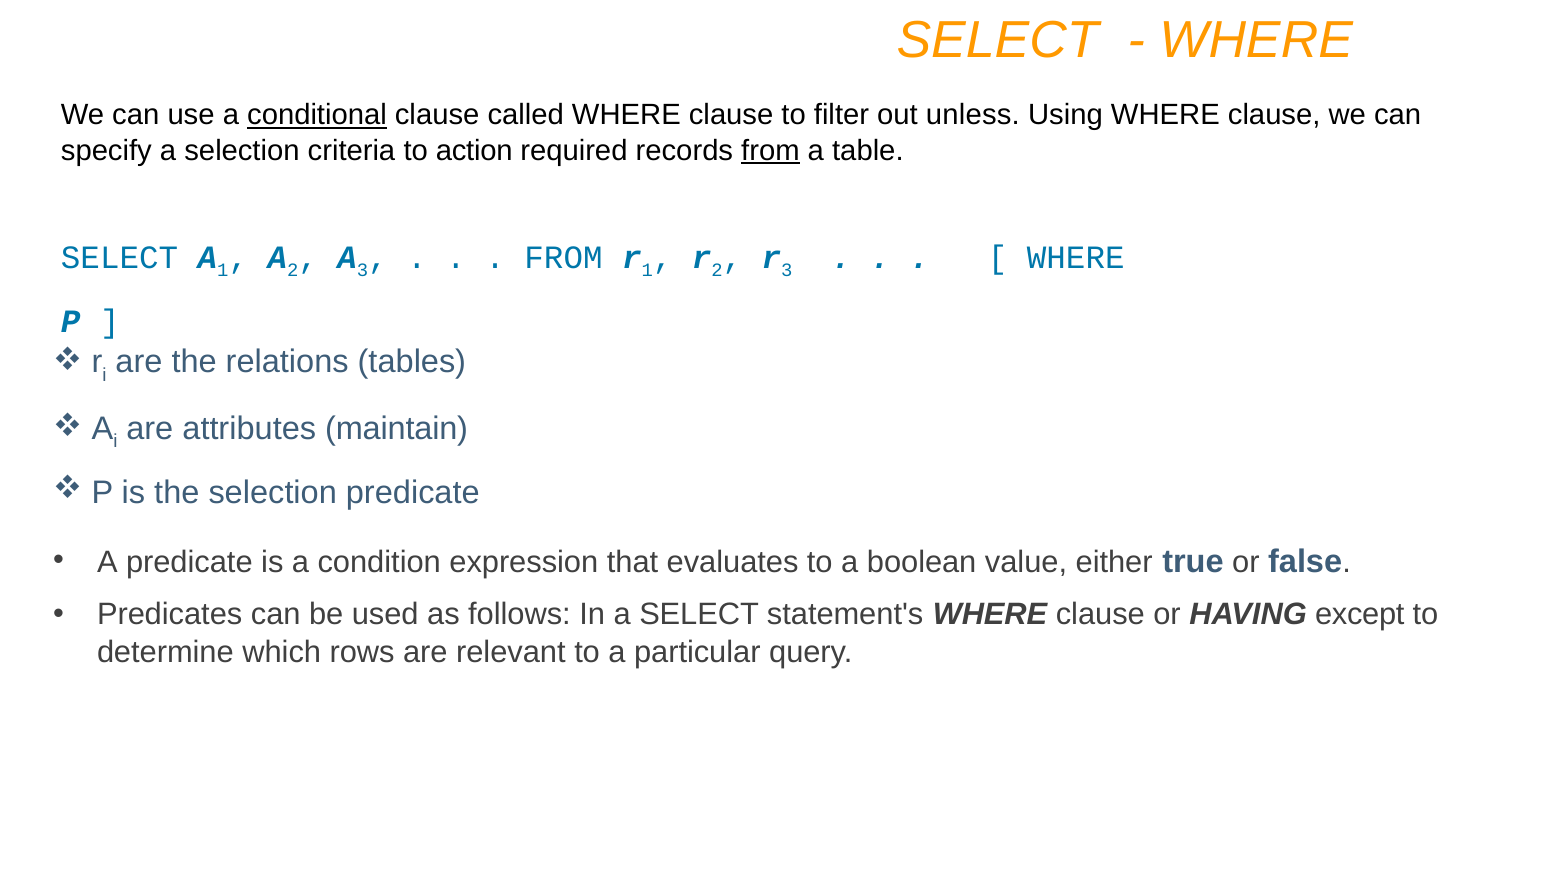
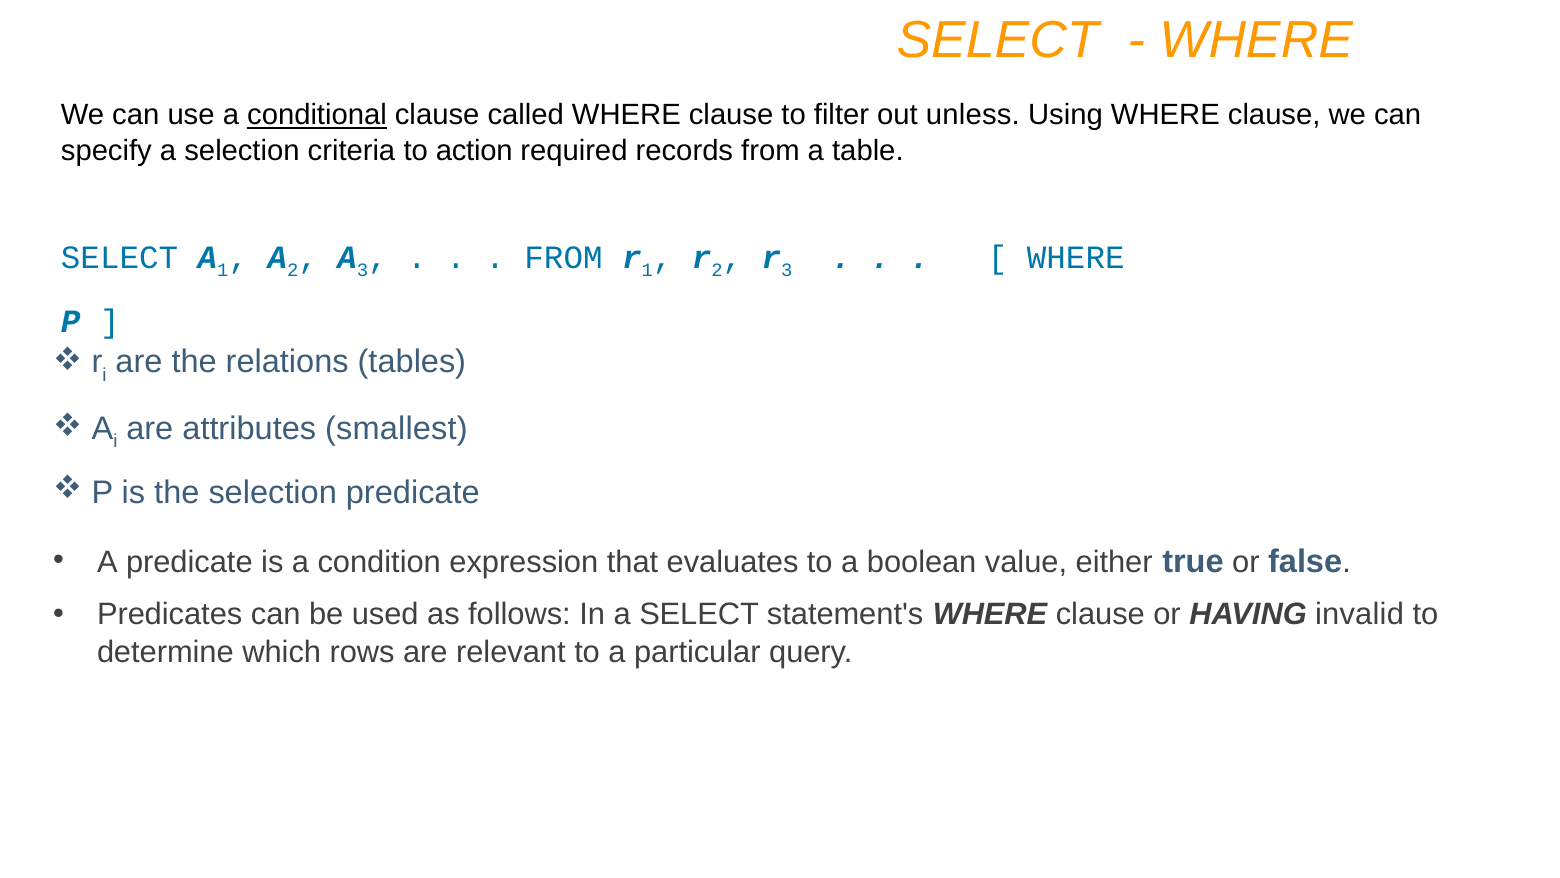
from at (770, 150) underline: present -> none
maintain: maintain -> smallest
except: except -> invalid
